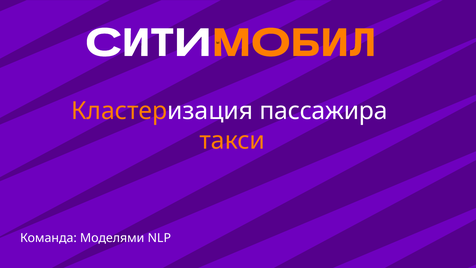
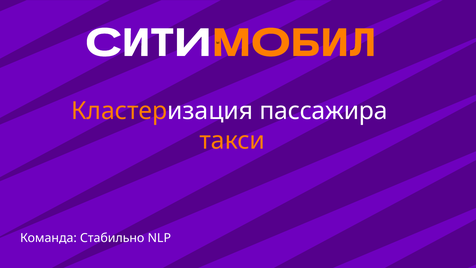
Моделями: Моделями -> Стабильно
